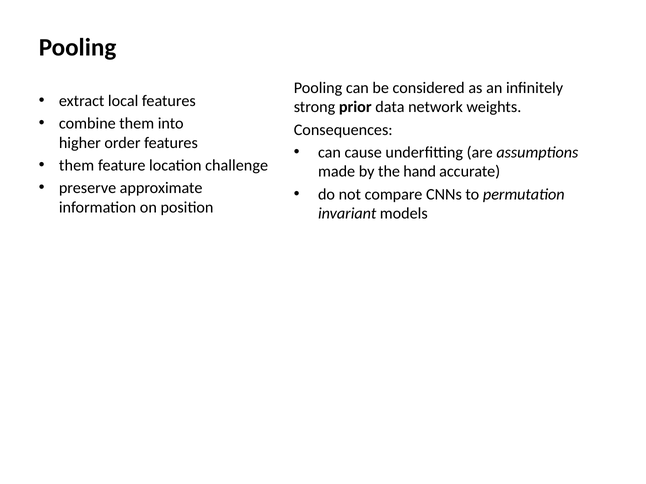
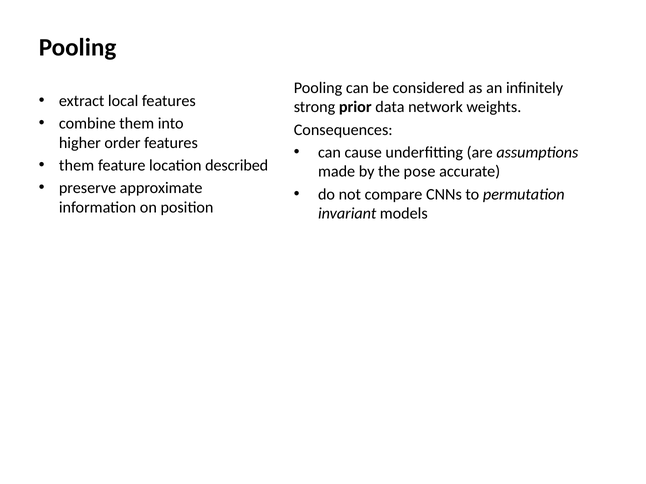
challenge: challenge -> described
hand: hand -> pose
